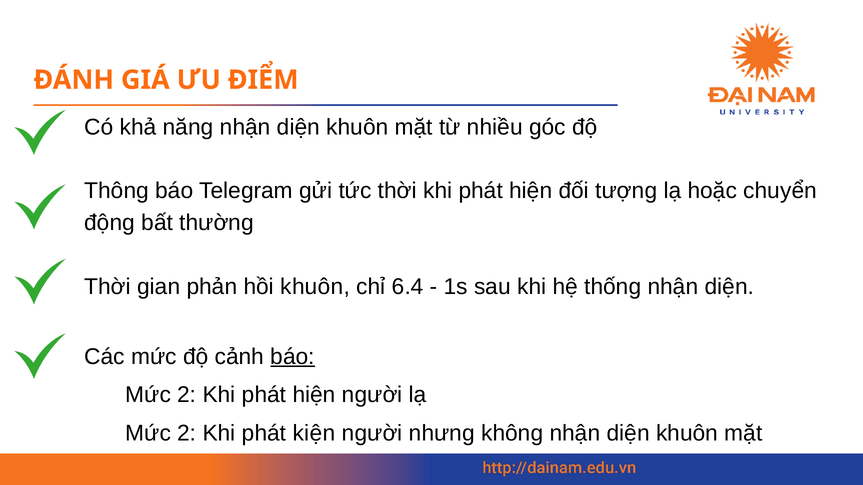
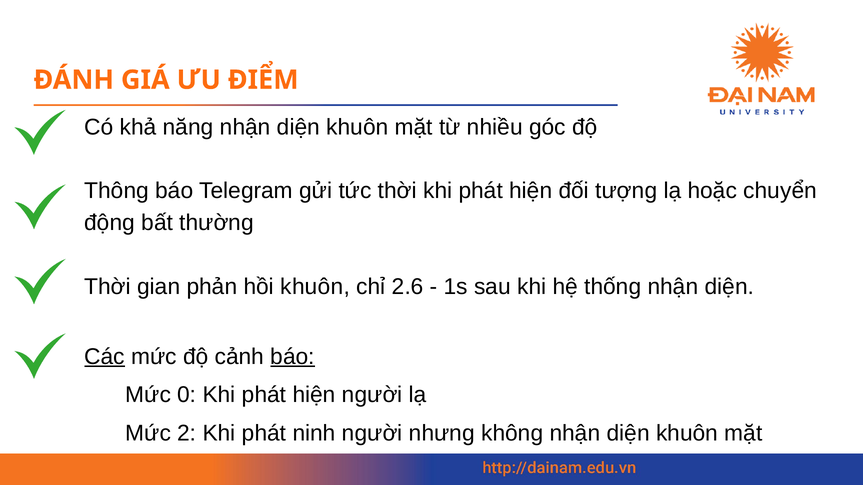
6.4: 6.4 -> 2.6
Các underline: none -> present
2 at (187, 395): 2 -> 0
kiện: kiện -> ninh
